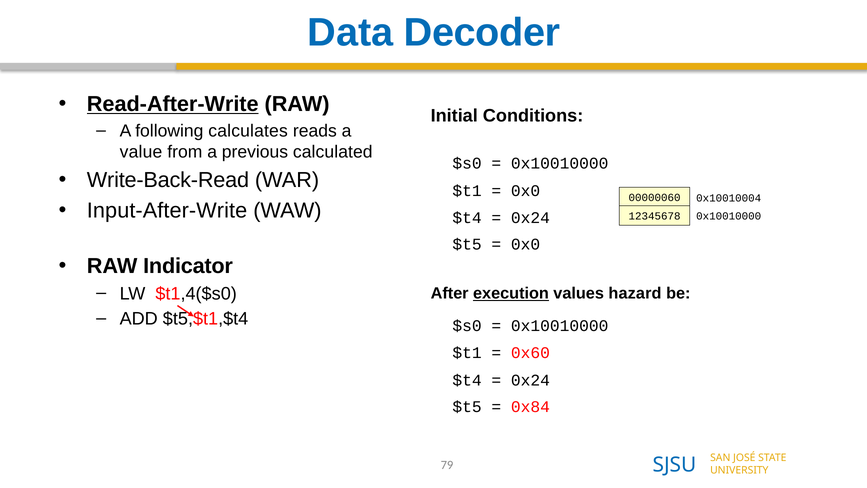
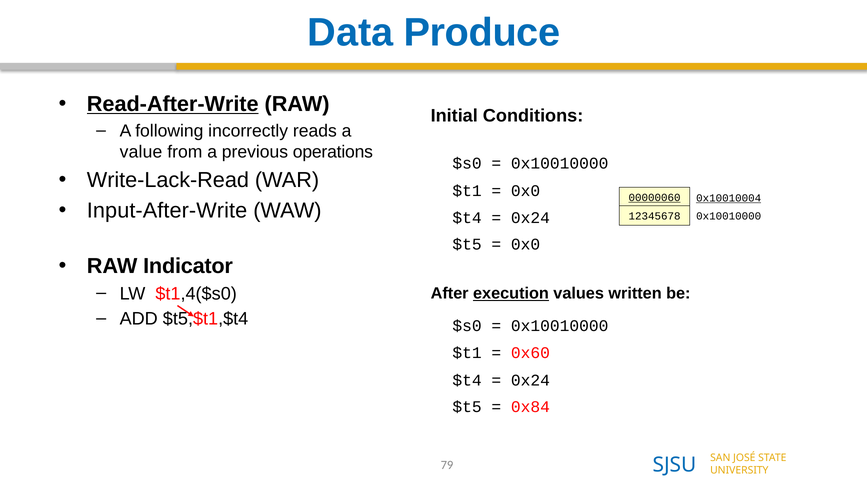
Decoder: Decoder -> Produce
calculates: calculates -> incorrectly
calculated: calculated -> operations
Write-Back-Read: Write-Back-Read -> Write-Lack-Read
00000060 underline: none -> present
0x10010004 underline: none -> present
hazard: hazard -> written
